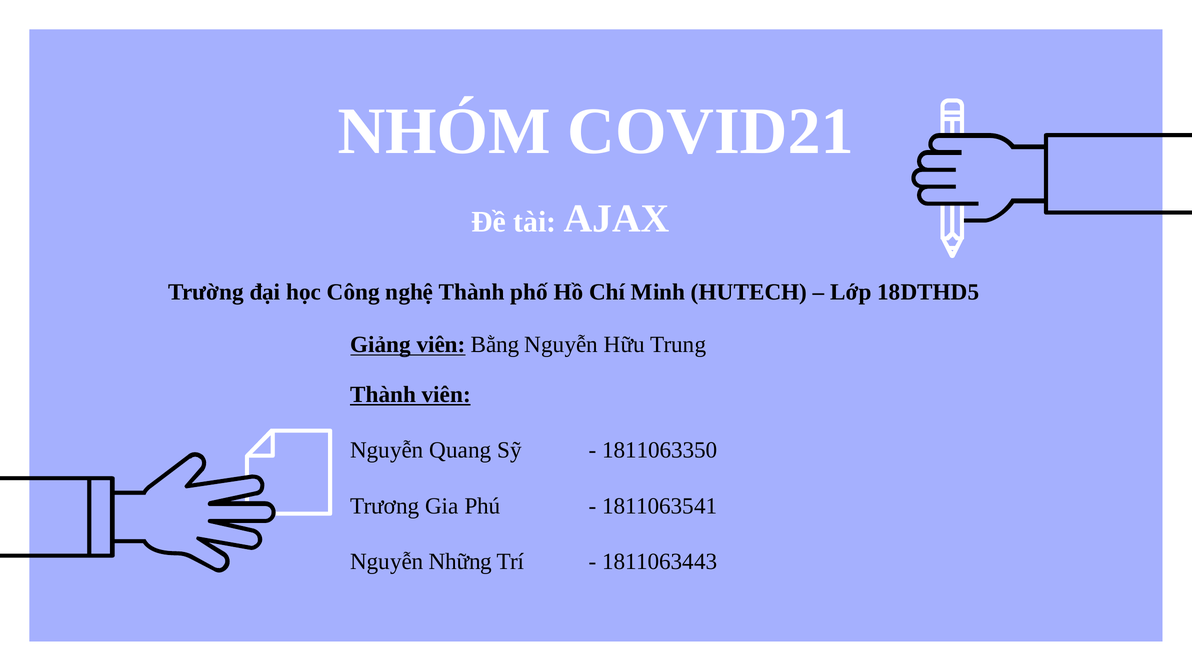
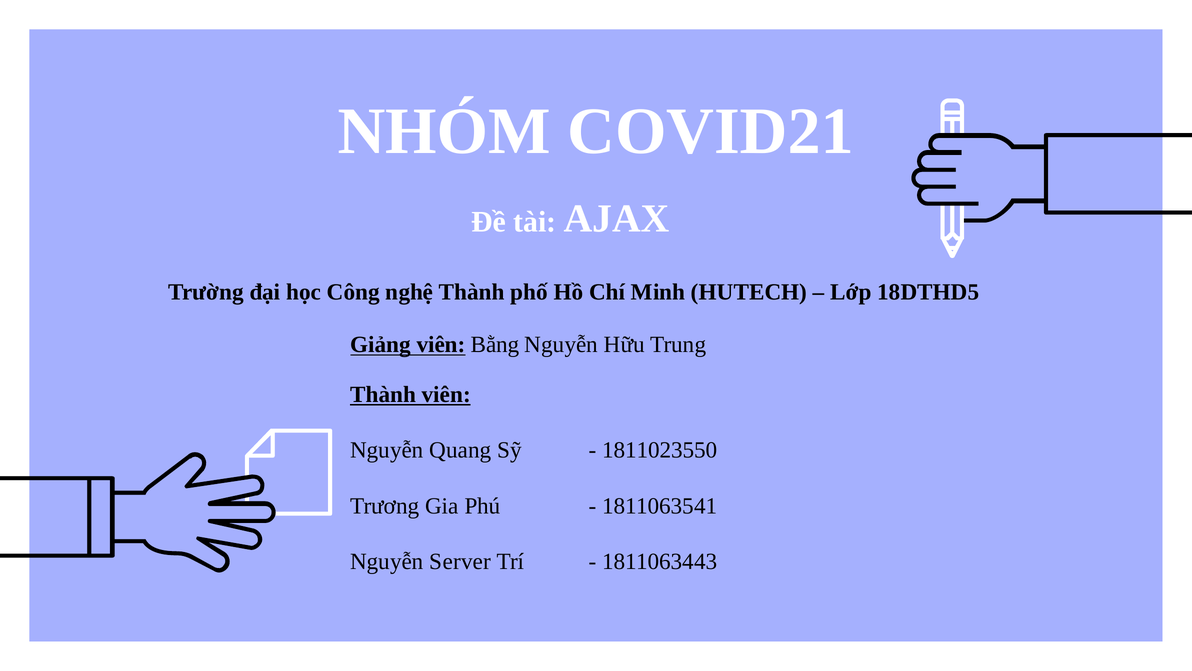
1811063350: 1811063350 -> 1811023550
Những: Những -> Server
